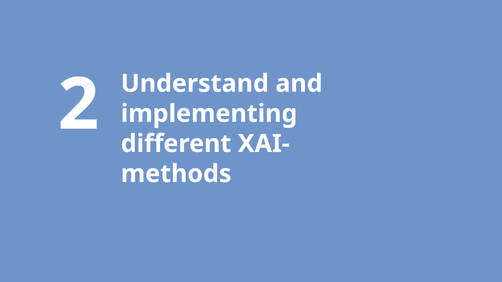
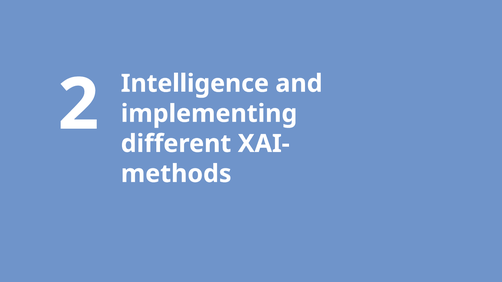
Understand: Understand -> Intelligence
